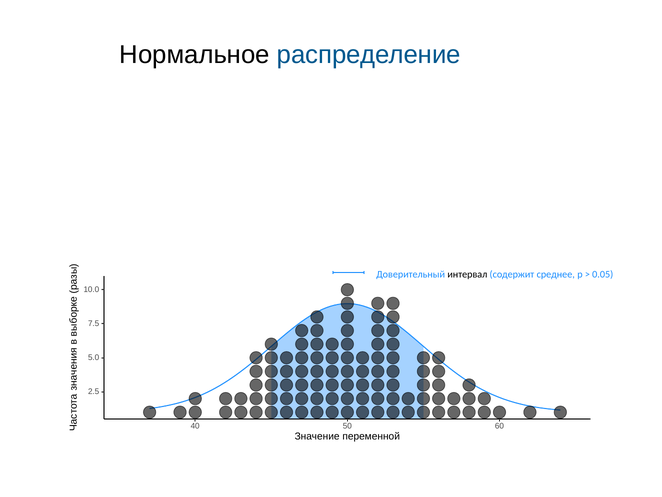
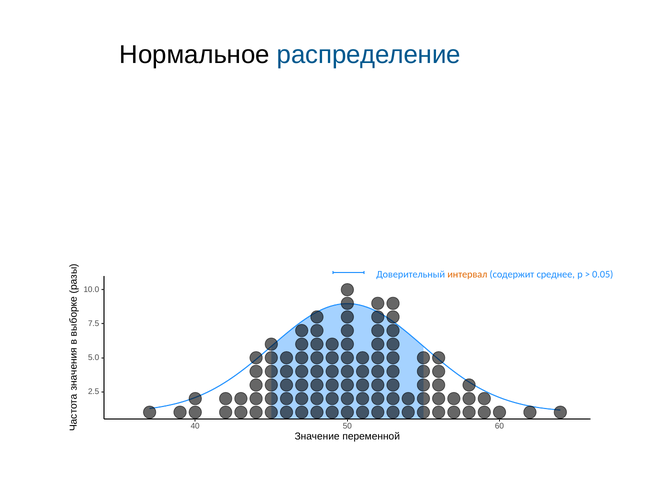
интервал colour: black -> orange
